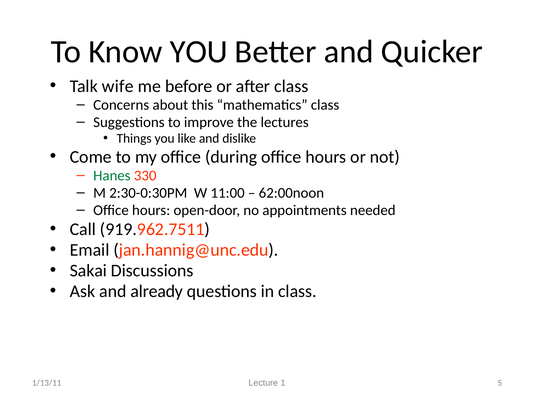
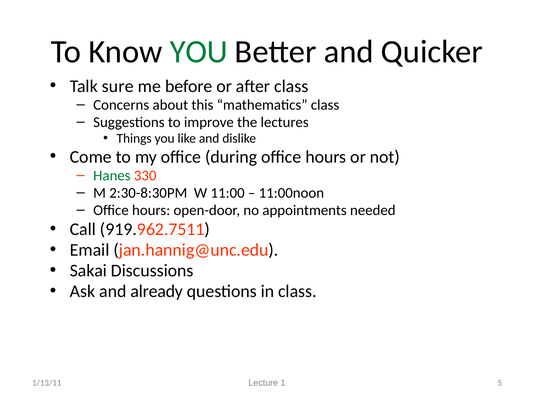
YOU at (199, 52) colour: black -> green
wife: wife -> sure
2:30-0:30PM: 2:30-0:30PM -> 2:30-8:30PM
62:00noon: 62:00noon -> 11:00noon
